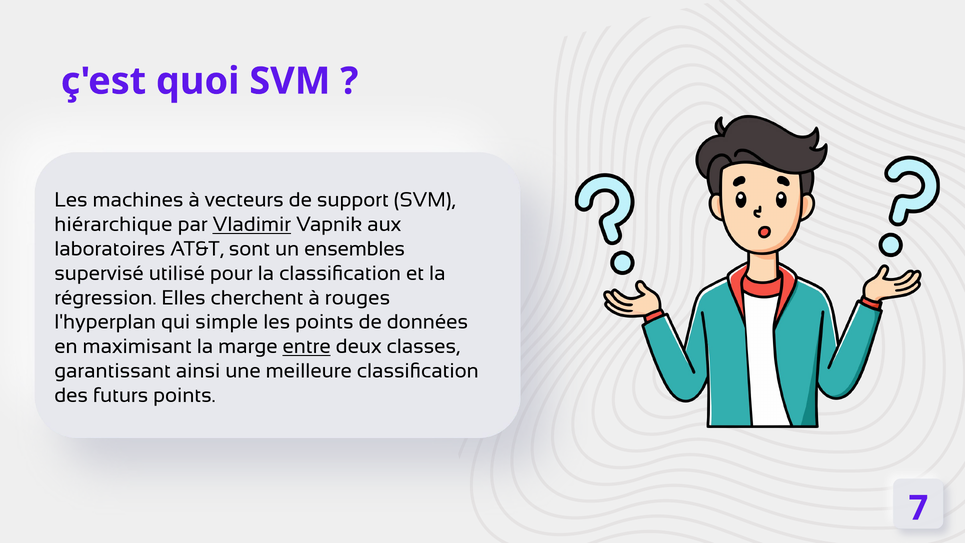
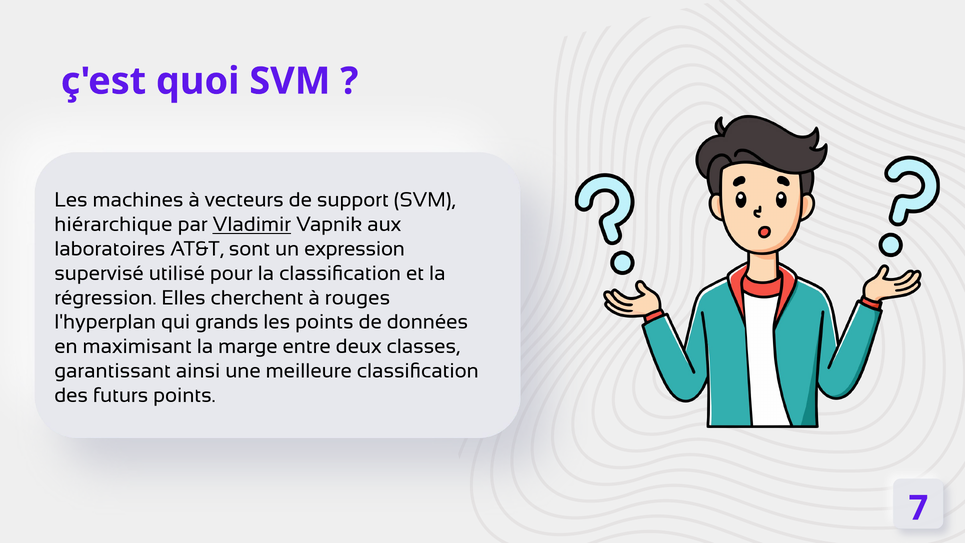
ensembles: ensembles -> expression
simple: simple -> grands
entre underline: present -> none
